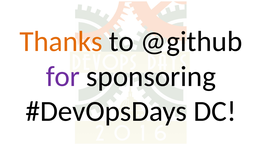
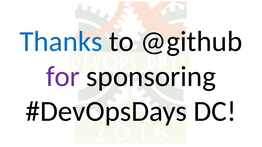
Thanks colour: orange -> blue
